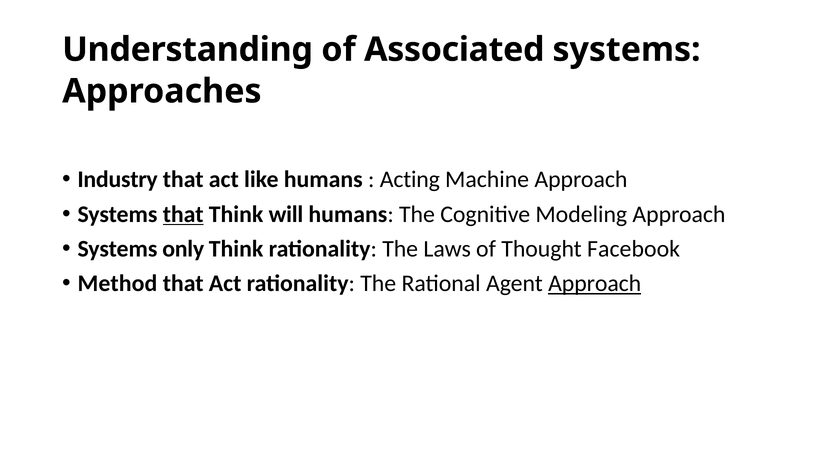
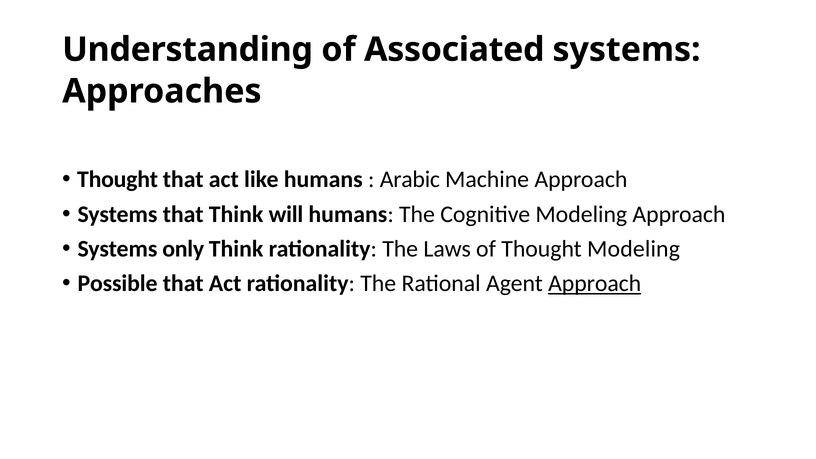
Industry at (118, 180): Industry -> Thought
Acting: Acting -> Arabic
that at (183, 214) underline: present -> none
Thought Facebook: Facebook -> Modeling
Method: Method -> Possible
